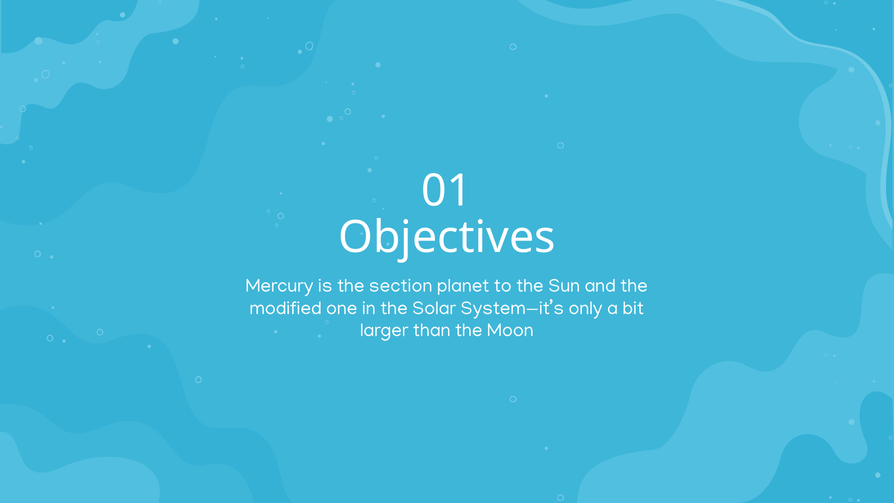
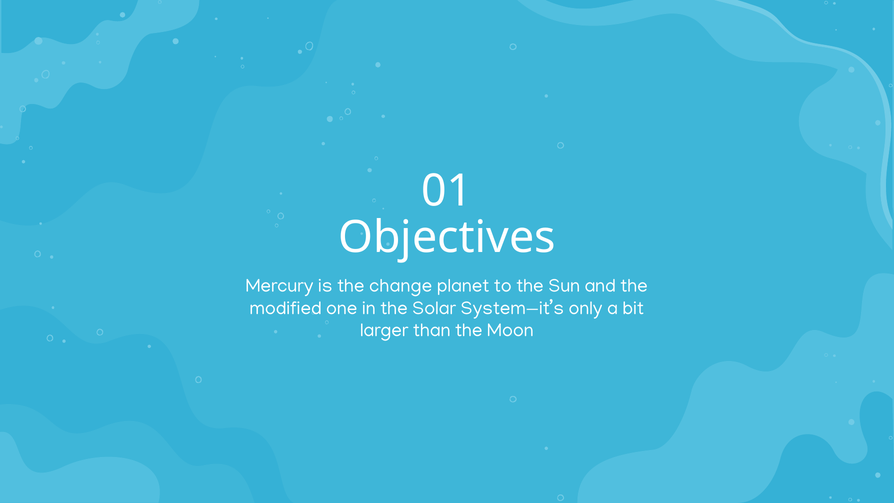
section: section -> change
